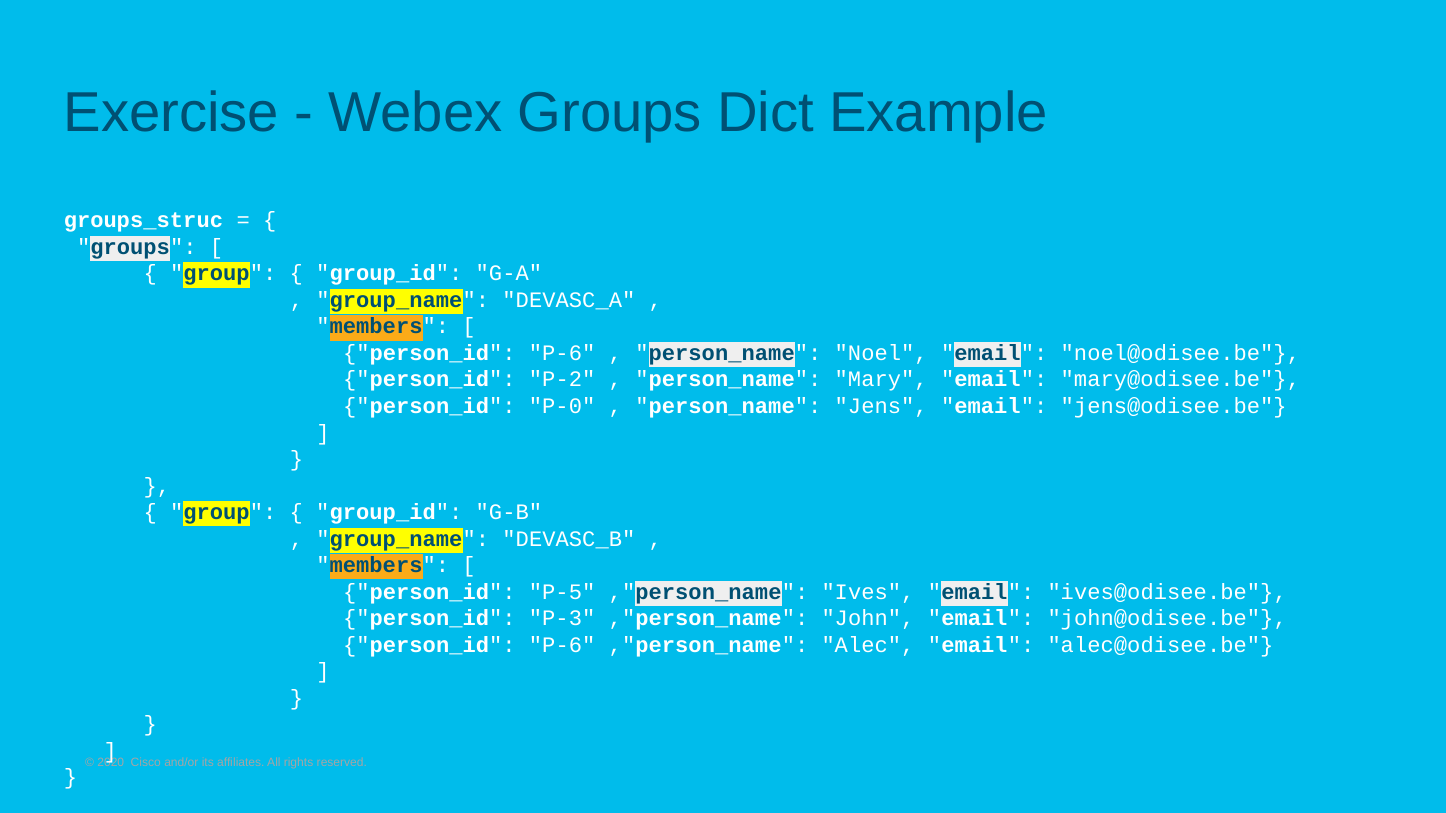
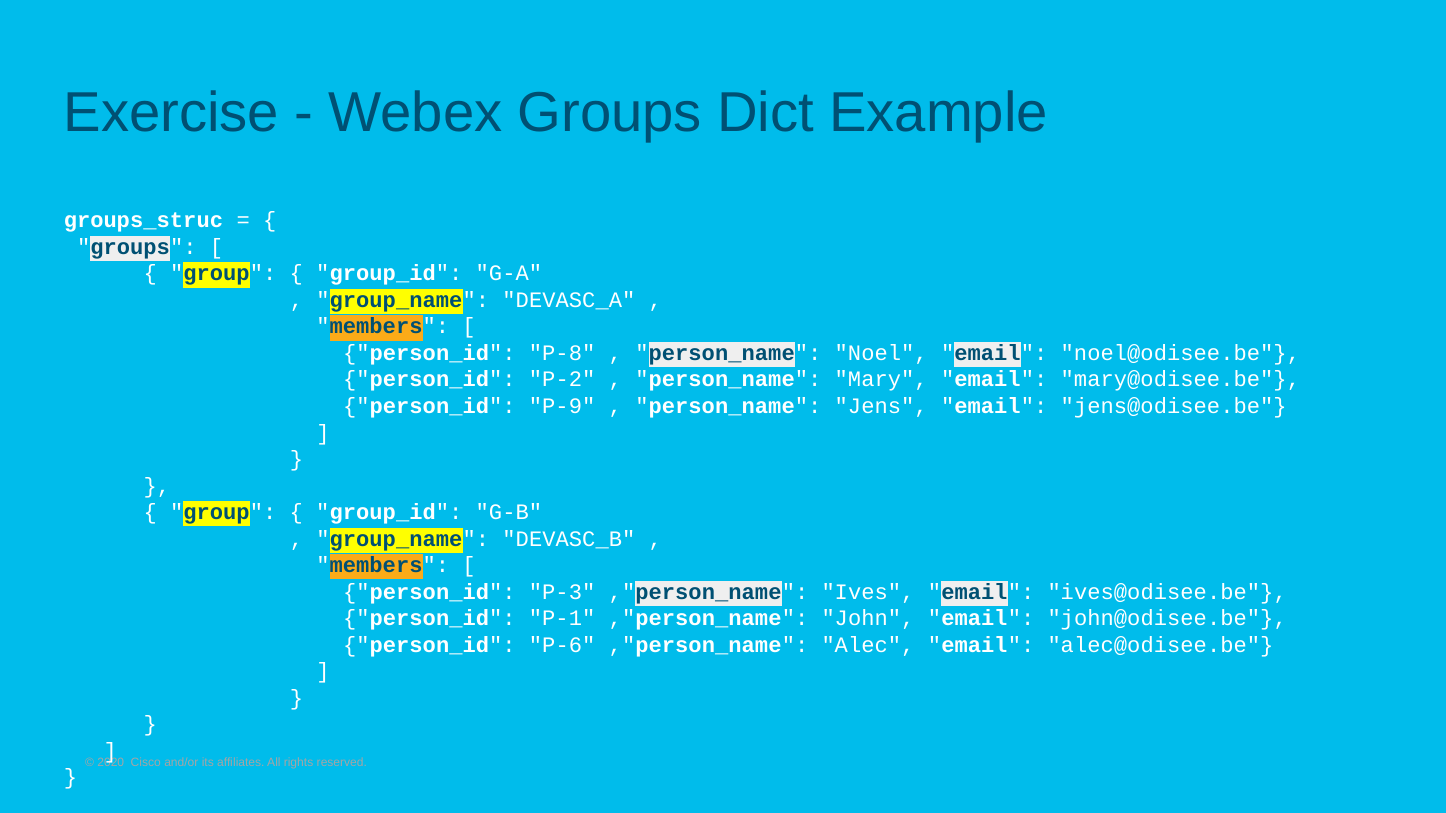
P-6 at (562, 353): P-6 -> P-8
P-0: P-0 -> P-9
P-5: P-5 -> P-3
P-3: P-3 -> P-1
